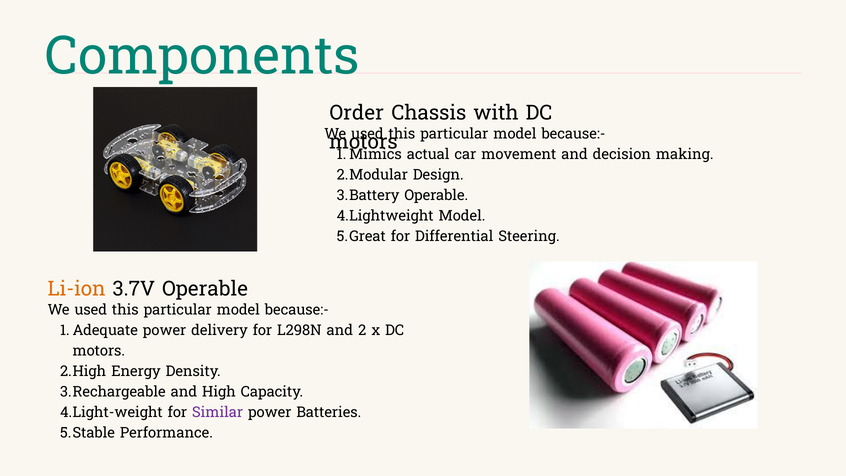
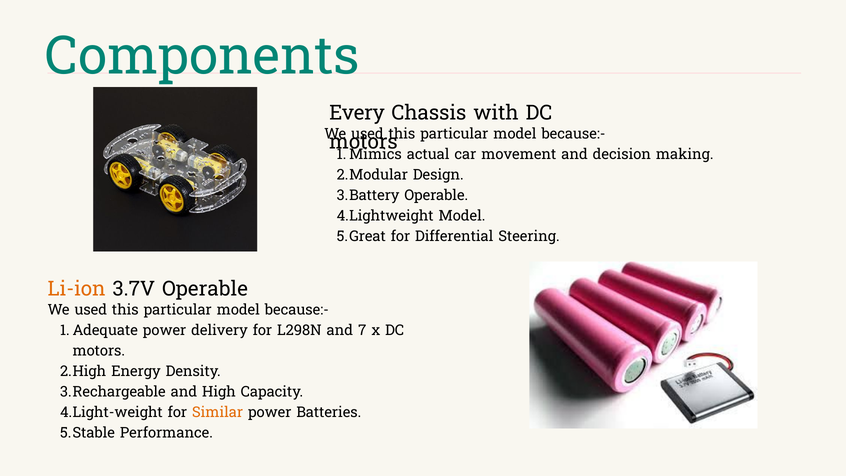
Order: Order -> Every
2: 2 -> 7
Similar colour: purple -> orange
